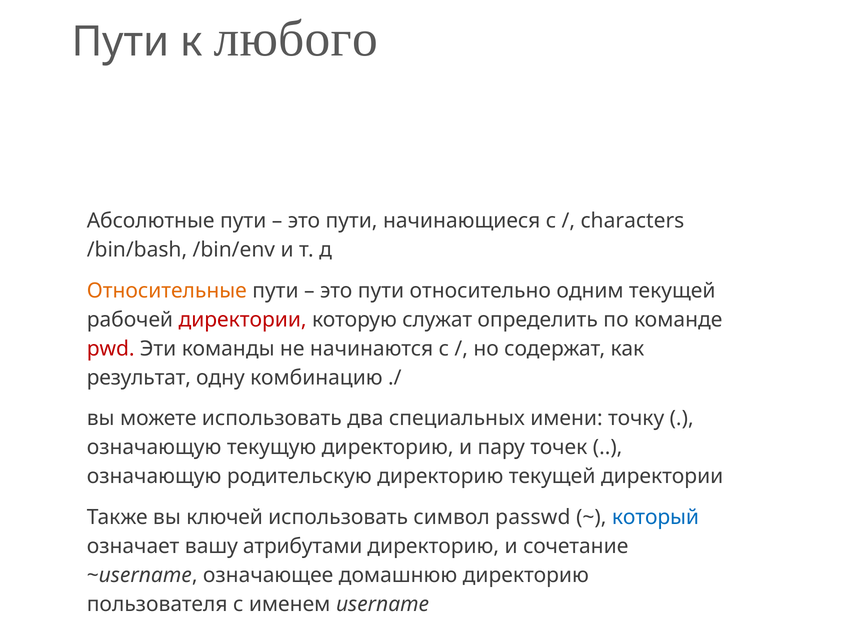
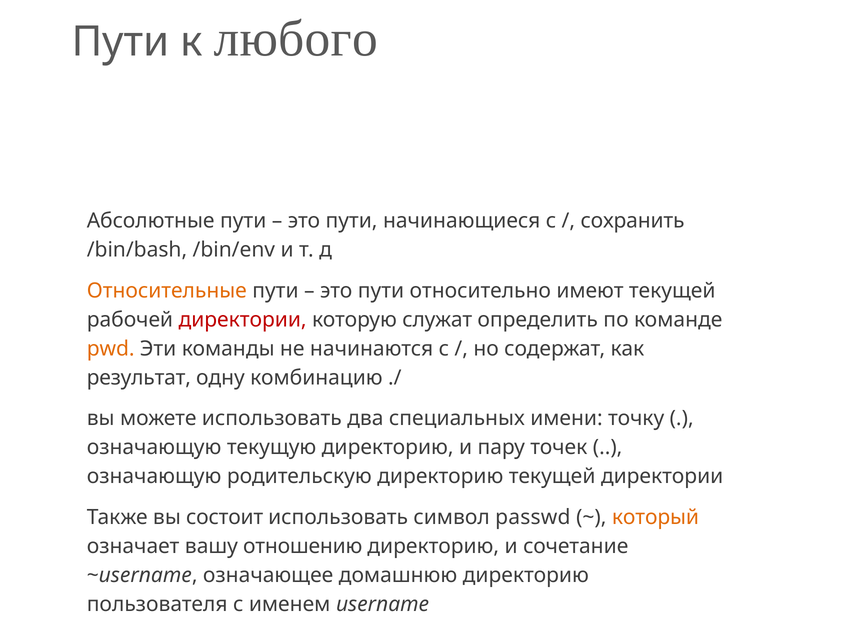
characters: characters -> сохранить
одним: одним -> имеют
pwd colour: red -> orange
ключей: ключей -> состоит
который colour: blue -> orange
атрибутами: атрибутами -> отношению
